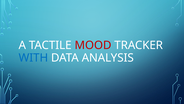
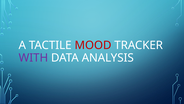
WITH colour: blue -> purple
